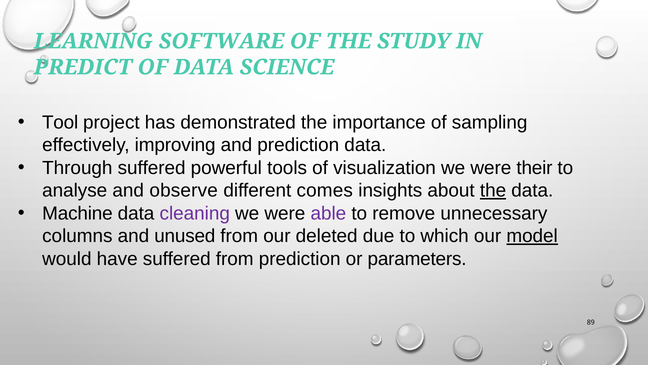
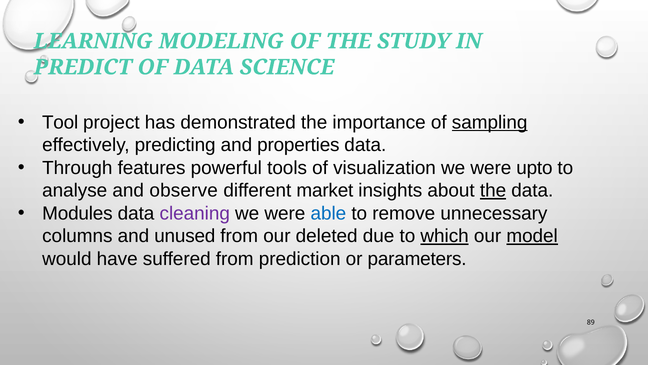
SOFTWARE: SOFTWARE -> MODELING
sampling underline: none -> present
improving: improving -> predicting
and prediction: prediction -> properties
Through suffered: suffered -> features
their: their -> upto
comes: comes -> market
Machine: Machine -> Modules
able colour: purple -> blue
which underline: none -> present
